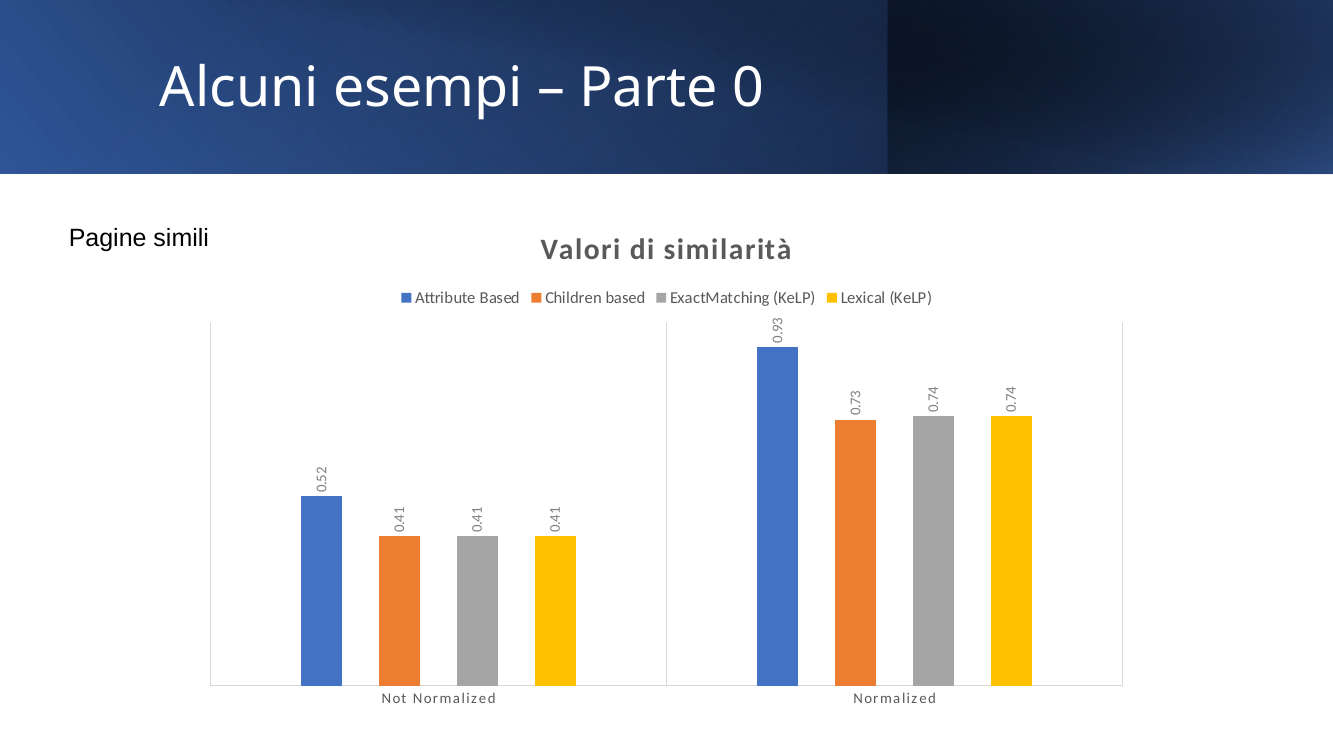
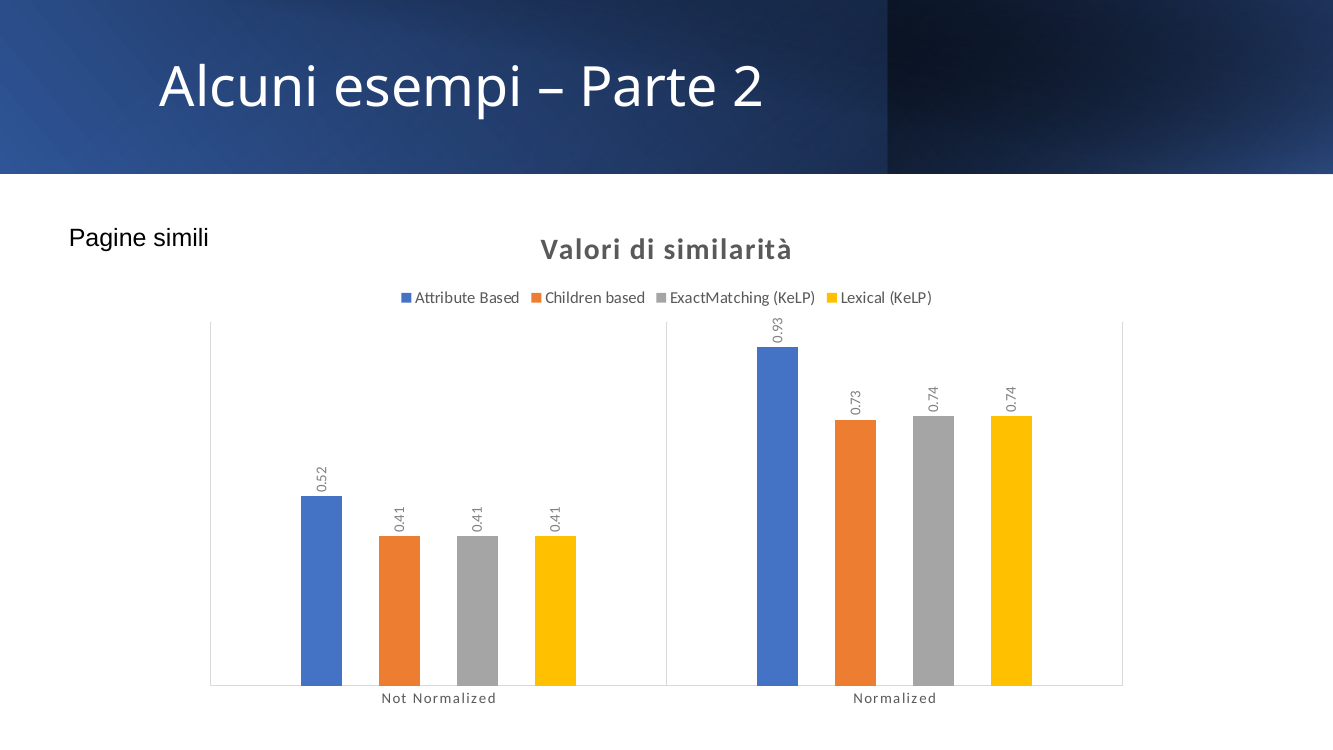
Parte 0: 0 -> 2
